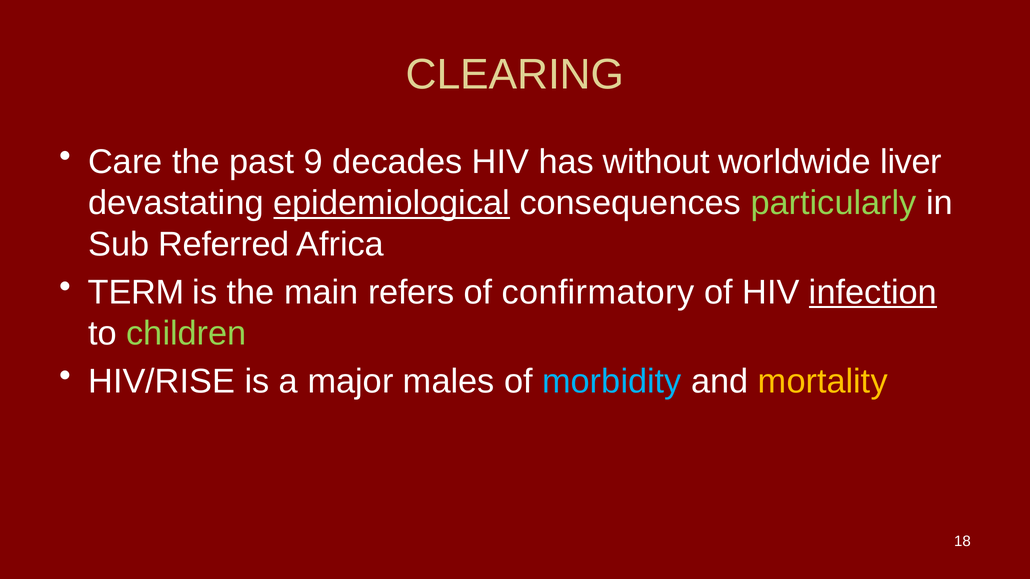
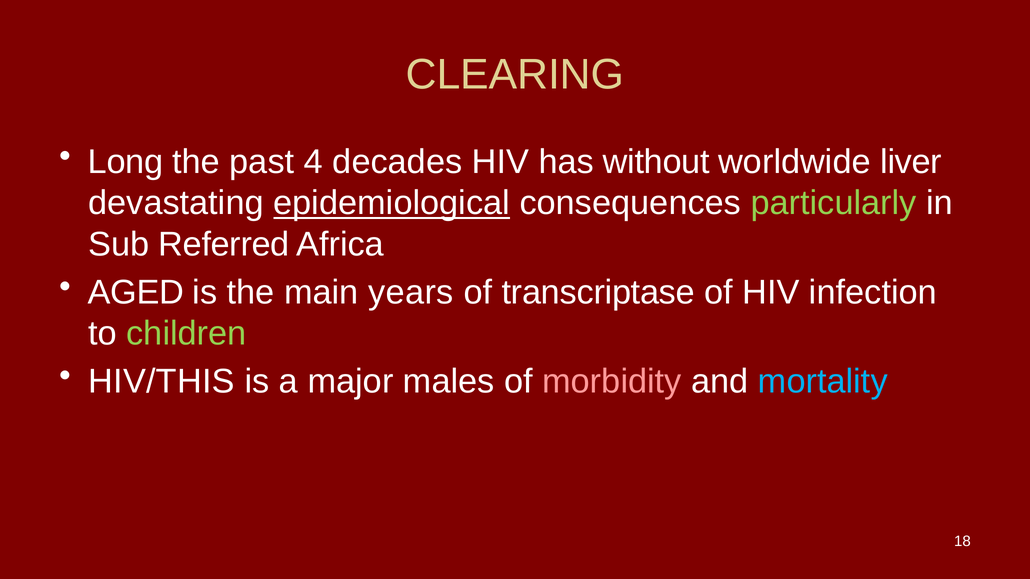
Care: Care -> Long
9: 9 -> 4
TERM: TERM -> AGED
refers: refers -> years
confirmatory: confirmatory -> transcriptase
infection underline: present -> none
HIV/RISE: HIV/RISE -> HIV/THIS
morbidity colour: light blue -> pink
mortality colour: yellow -> light blue
